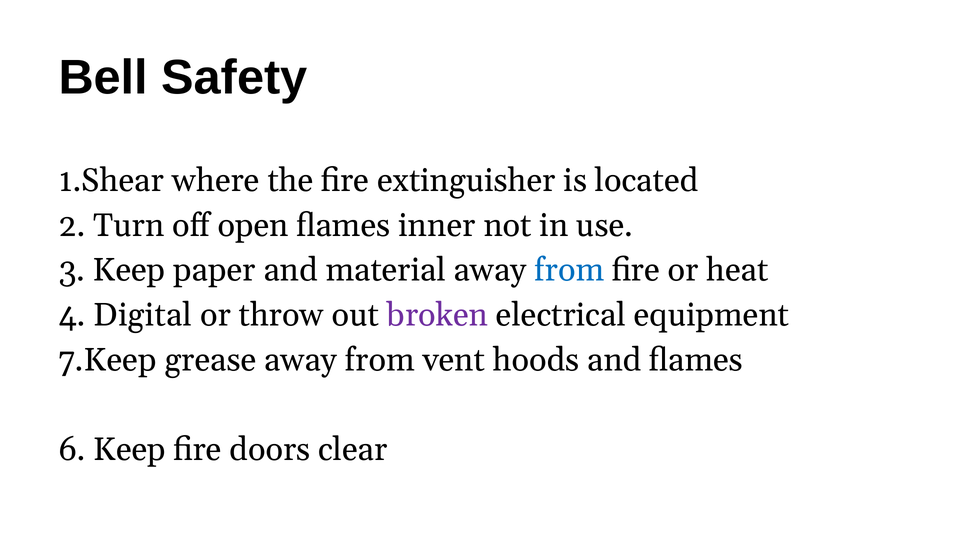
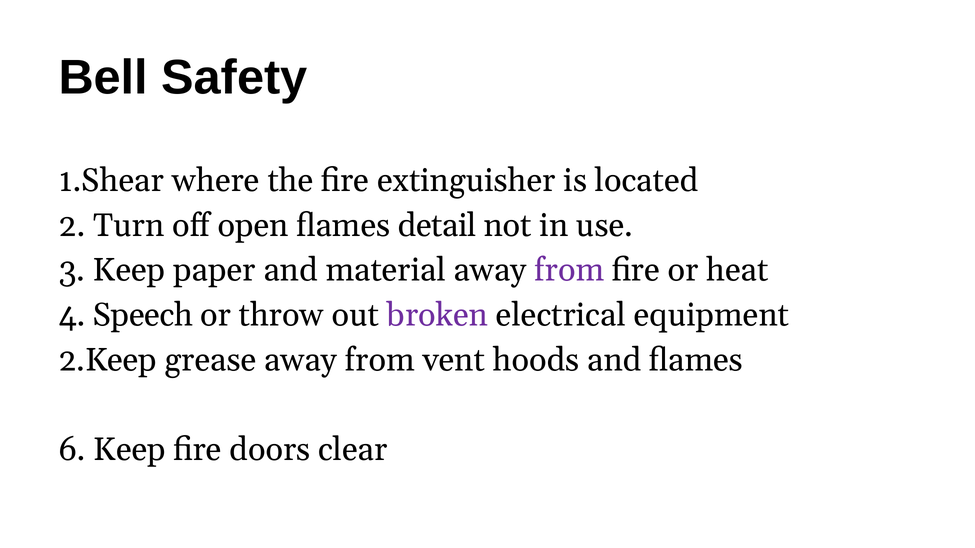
inner: inner -> detail
from at (569, 270) colour: blue -> purple
Digital: Digital -> Speech
7.Keep: 7.Keep -> 2.Keep
